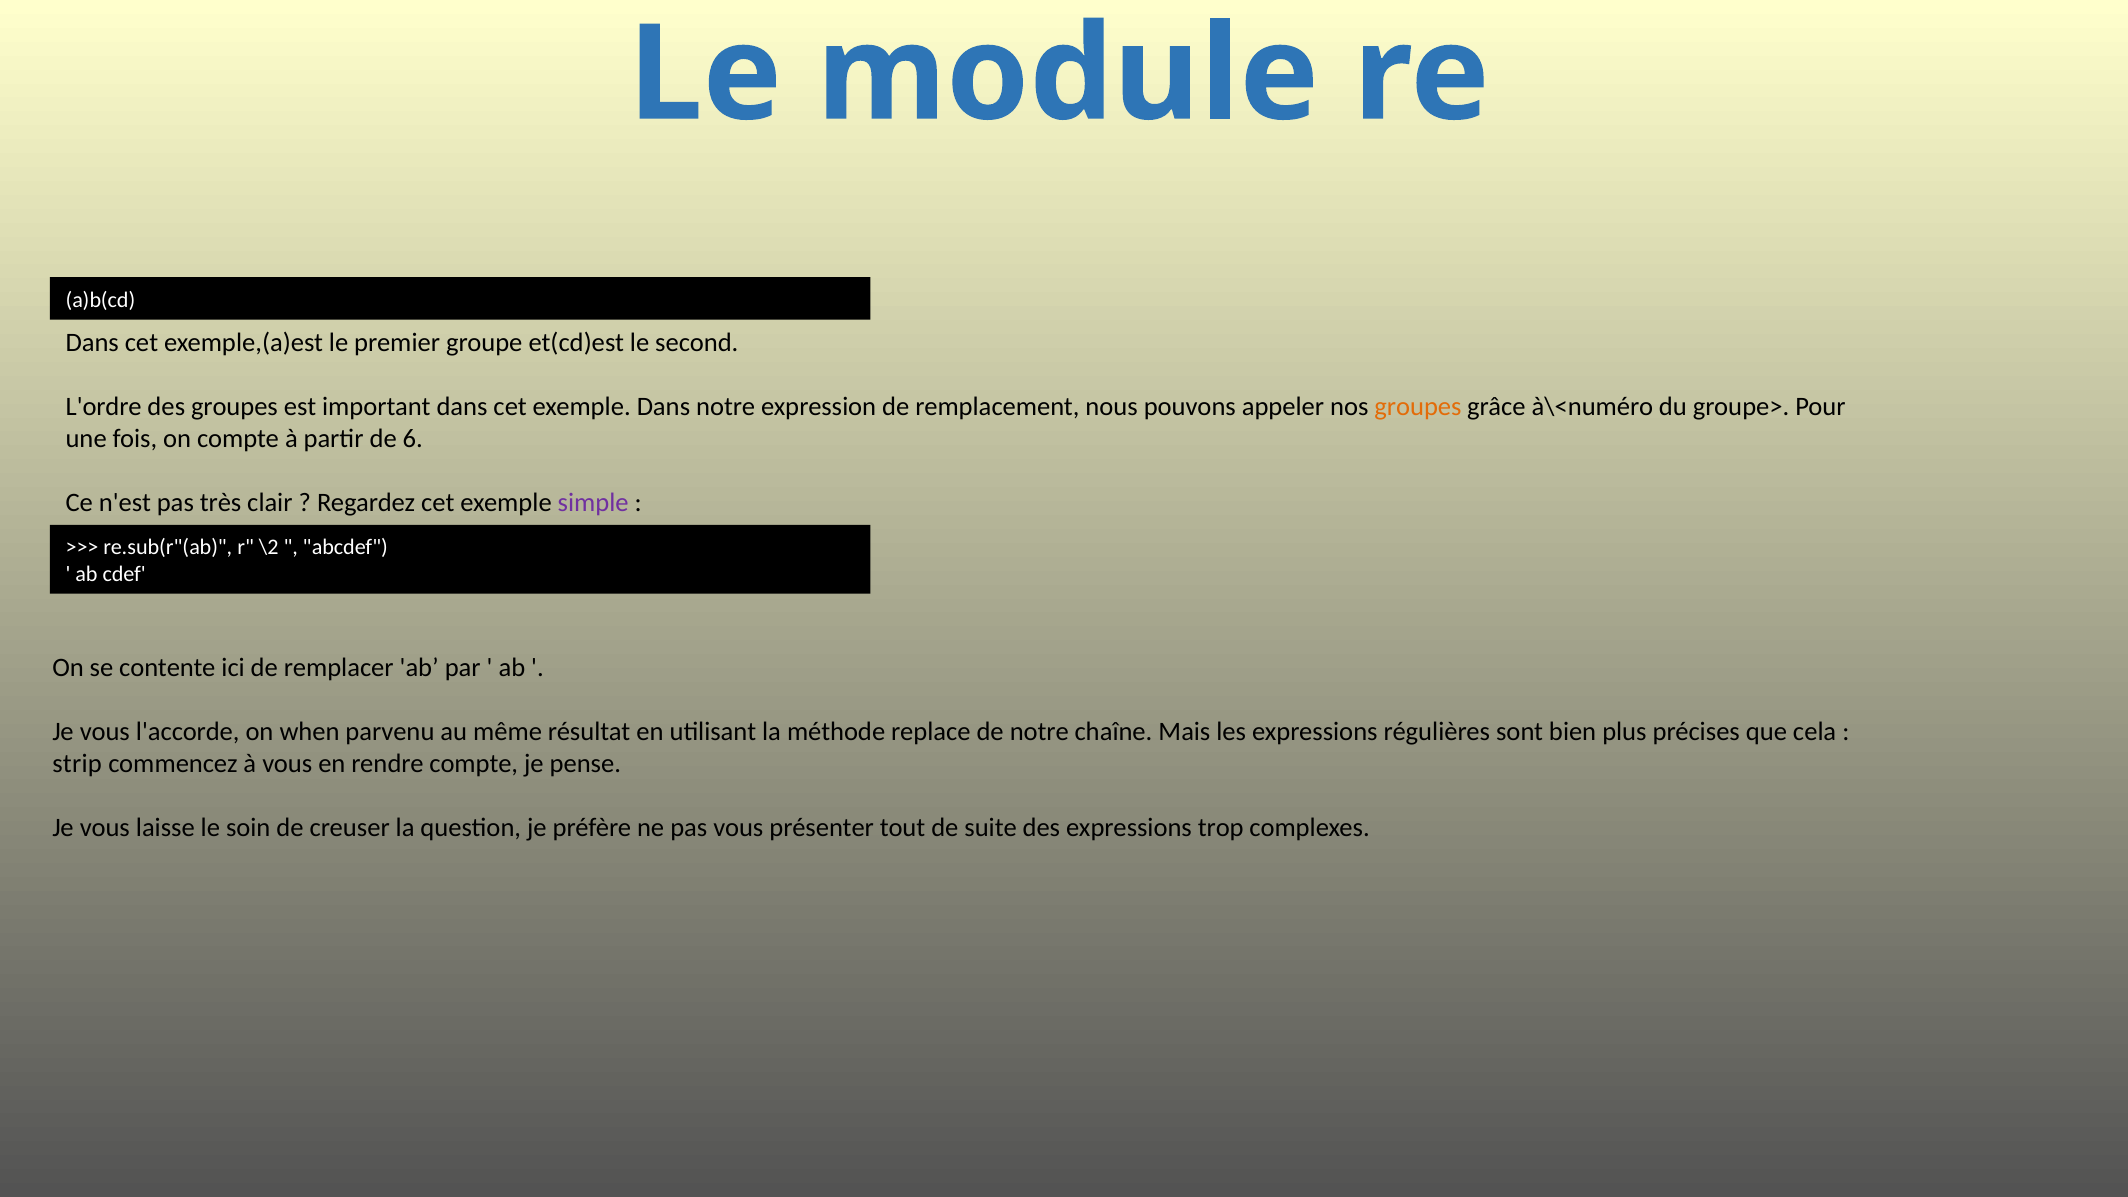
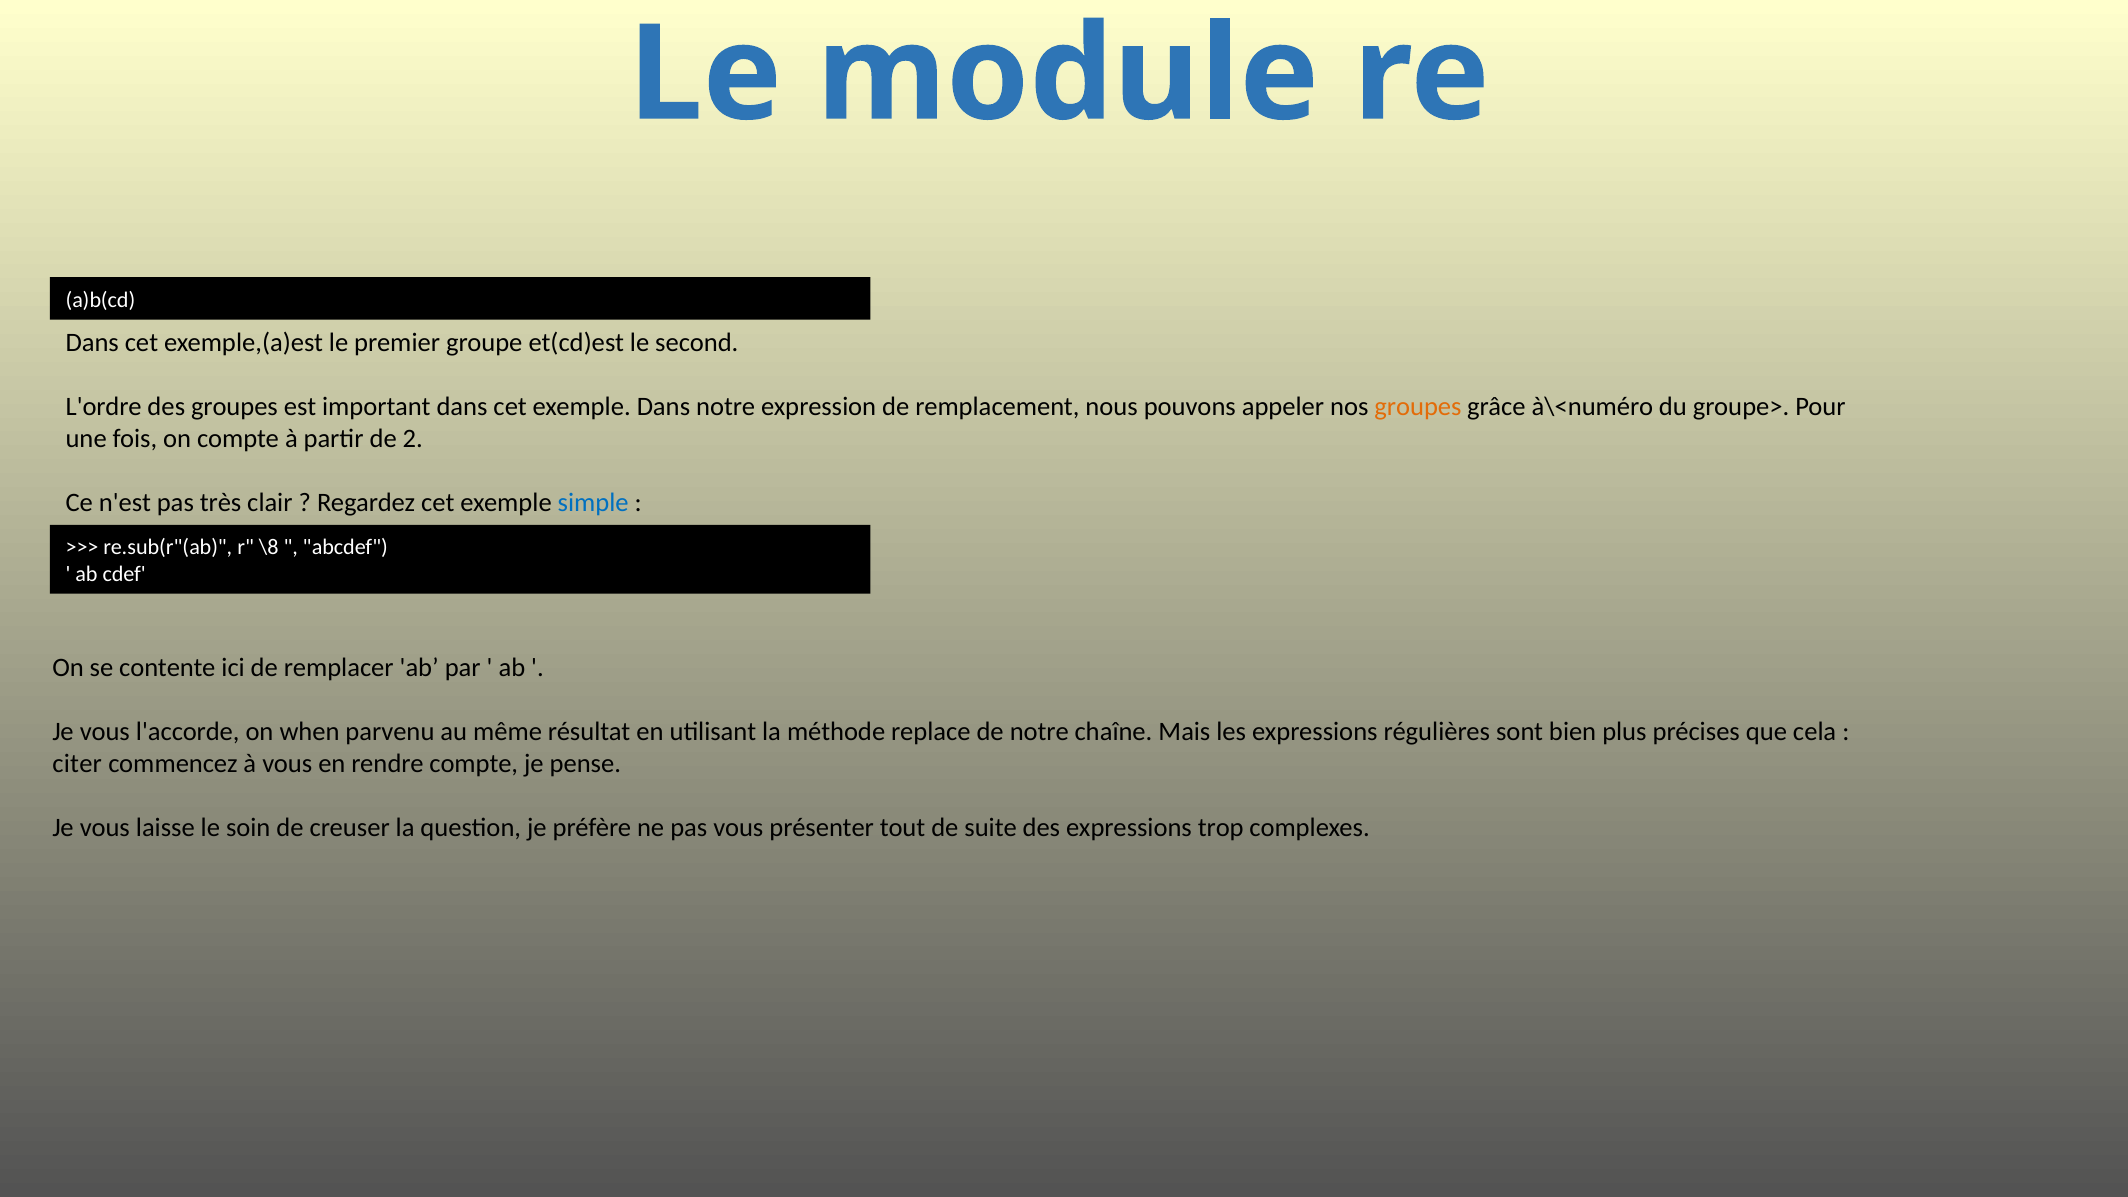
6: 6 -> 2
simple colour: purple -> blue
\2: \2 -> \8
strip: strip -> citer
